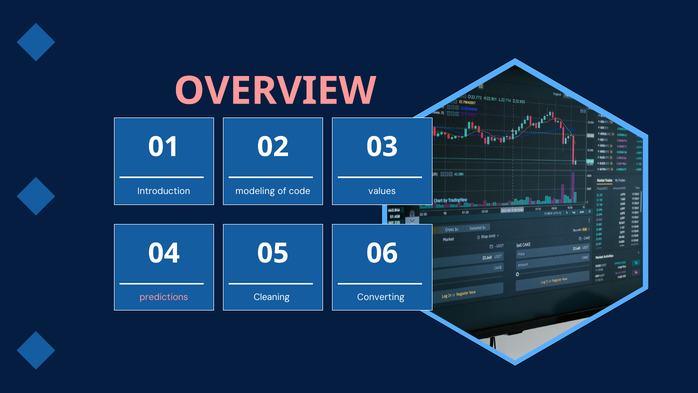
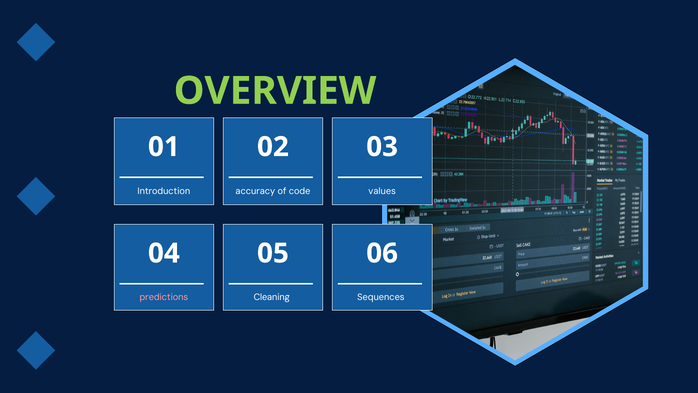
OVERVIEW colour: pink -> light green
modeling: modeling -> accuracy
Converting: Converting -> Sequences
